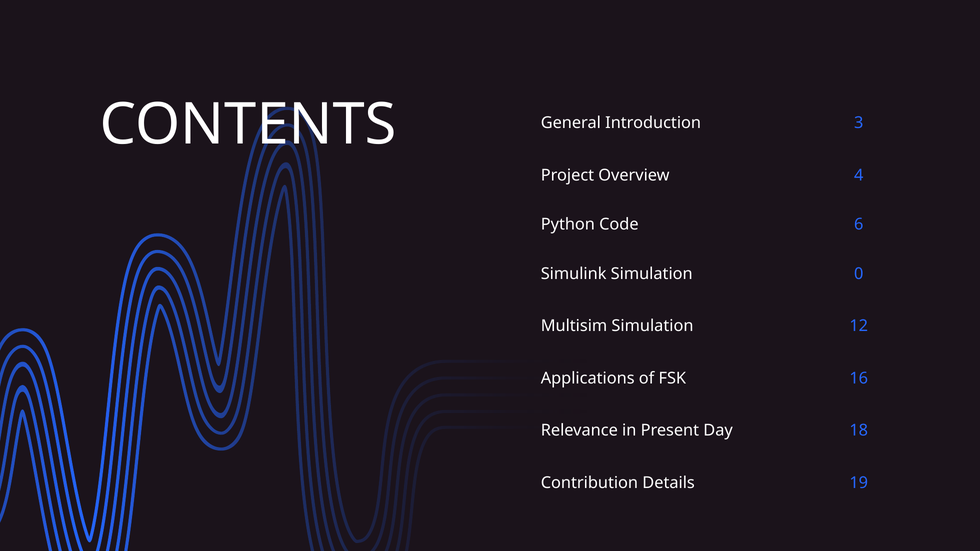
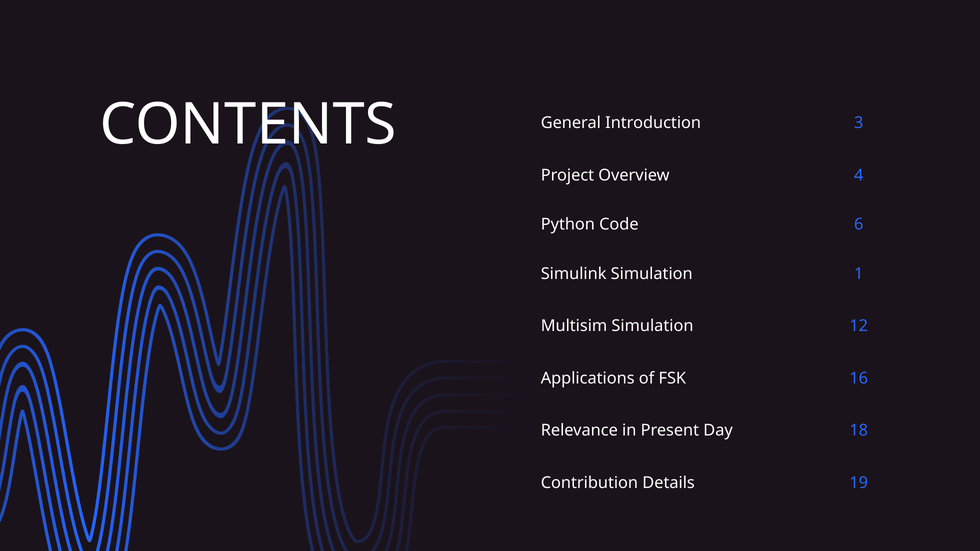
0: 0 -> 1
